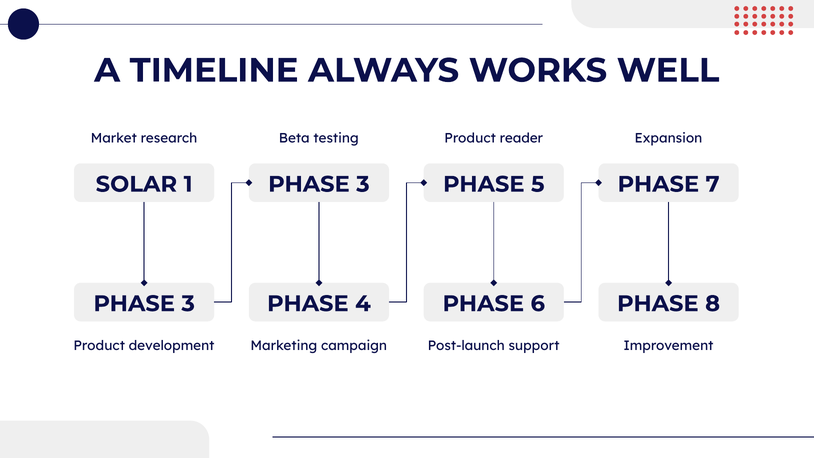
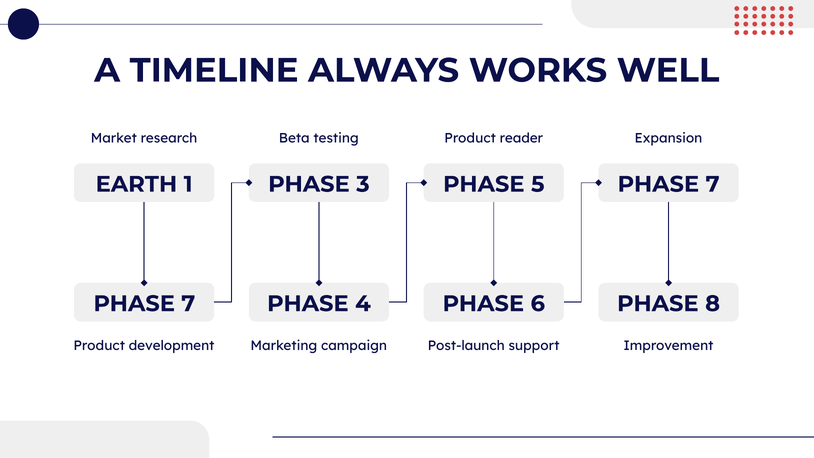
SOLAR: SOLAR -> EARTH
3 at (188, 304): 3 -> 7
